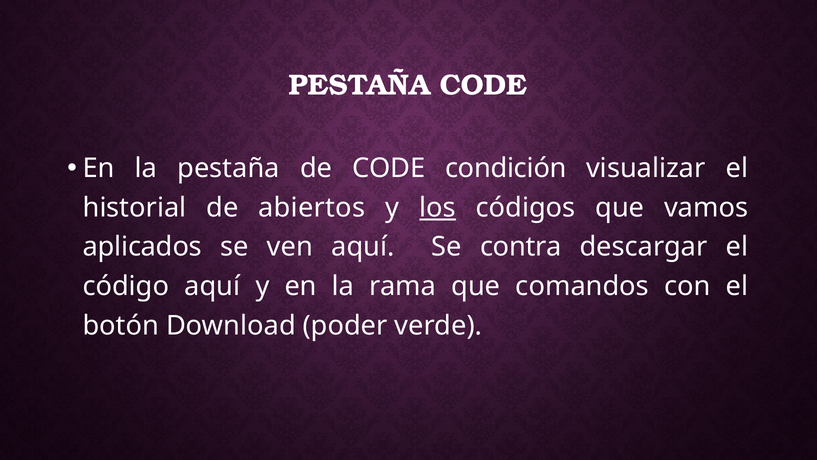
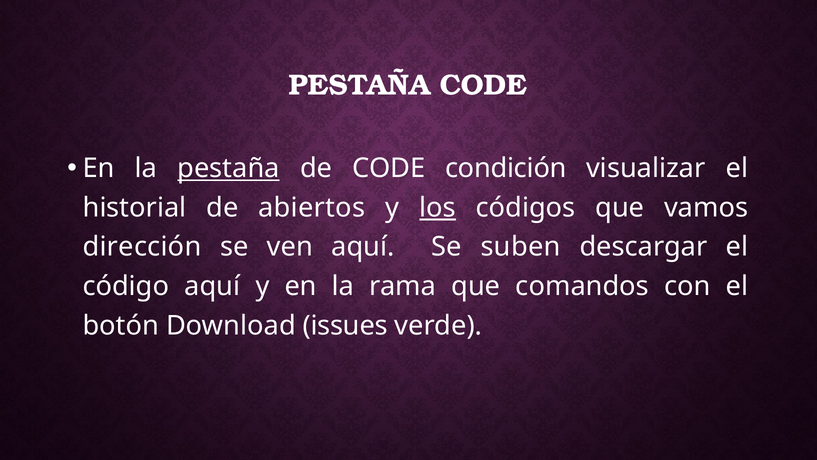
pestaña at (229, 168) underline: none -> present
aplicados: aplicados -> dirección
contra: contra -> suben
poder: poder -> issues
